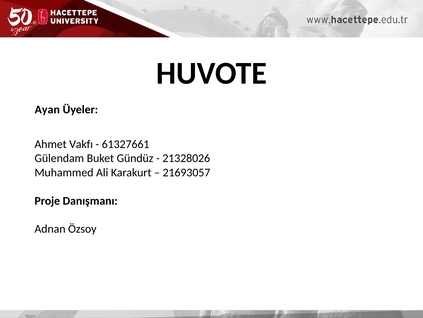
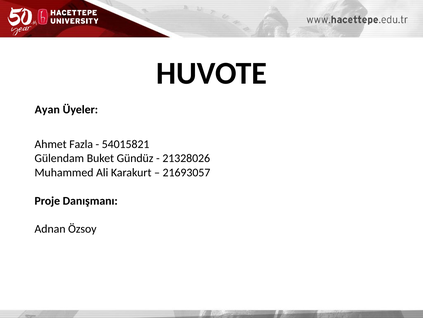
Vakfı: Vakfı -> Fazla
61327661: 61327661 -> 54015821
